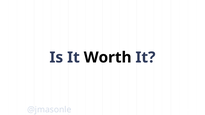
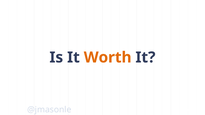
Worth colour: black -> orange
